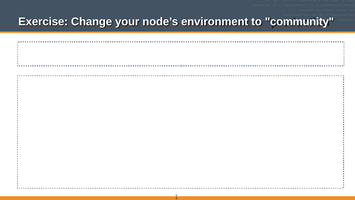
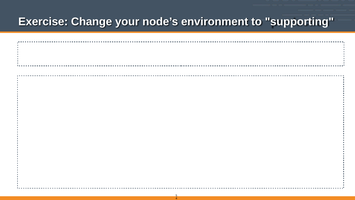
community: community -> supporting
